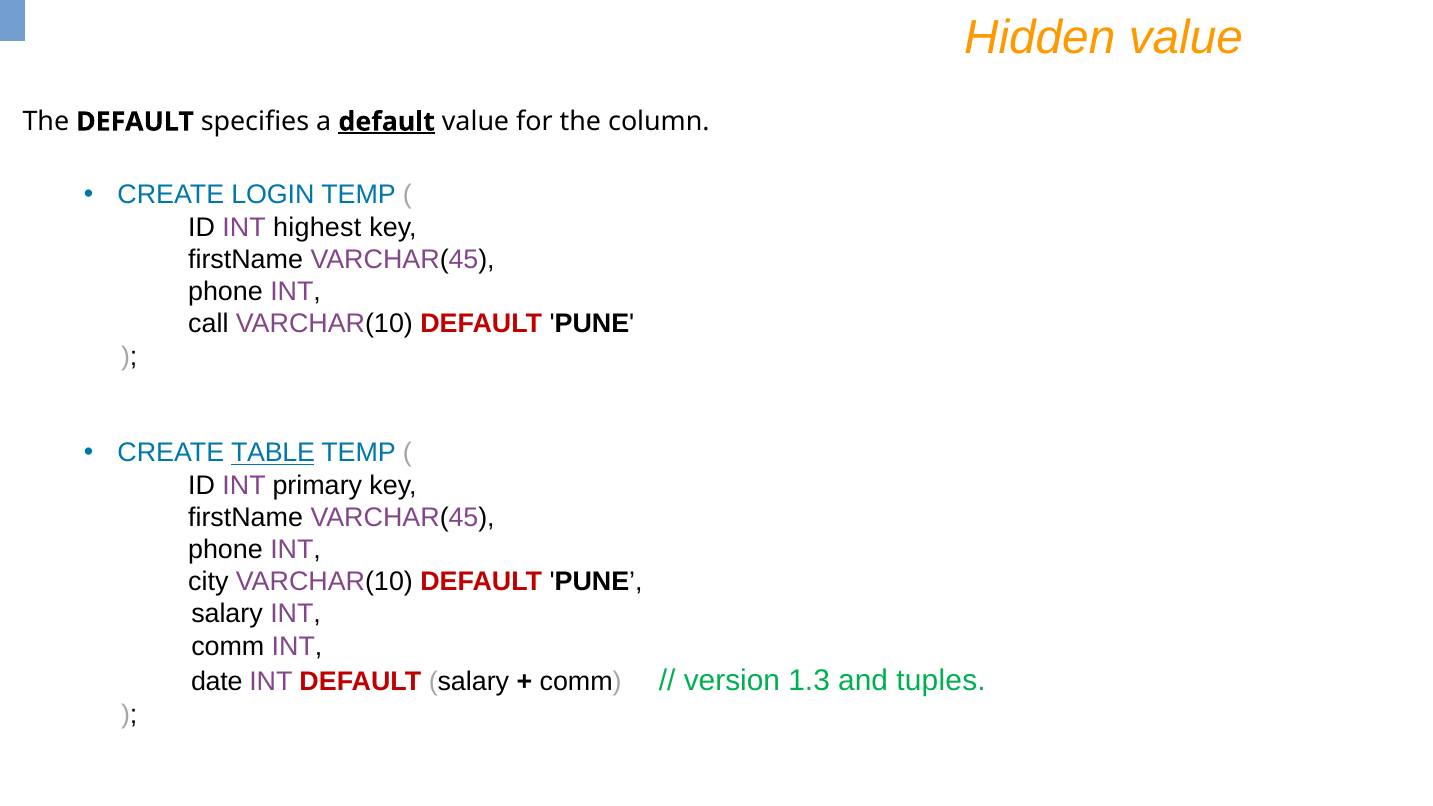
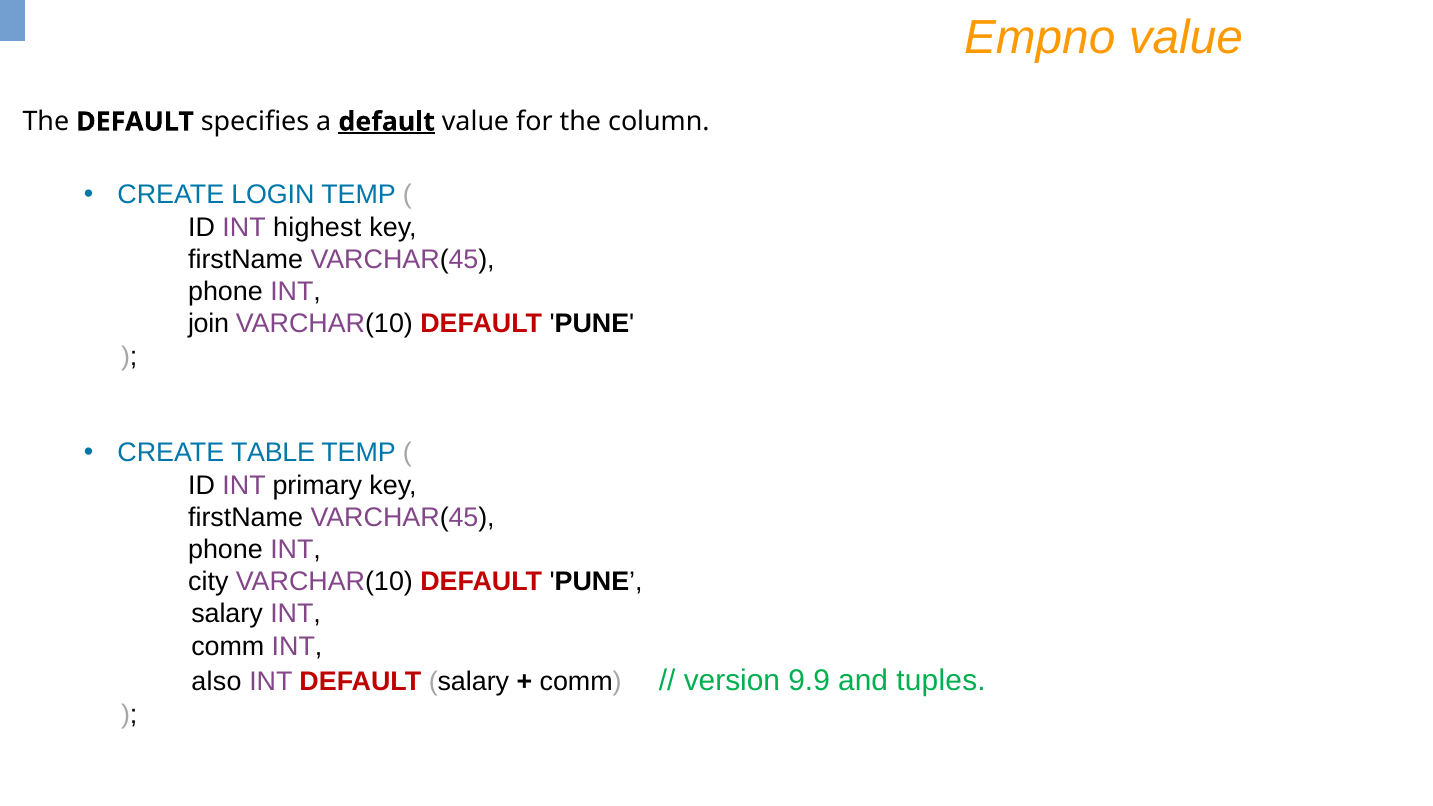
Hidden: Hidden -> Empno
call: call -> join
TABLE underline: present -> none
date: date -> also
1.3: 1.3 -> 9.9
